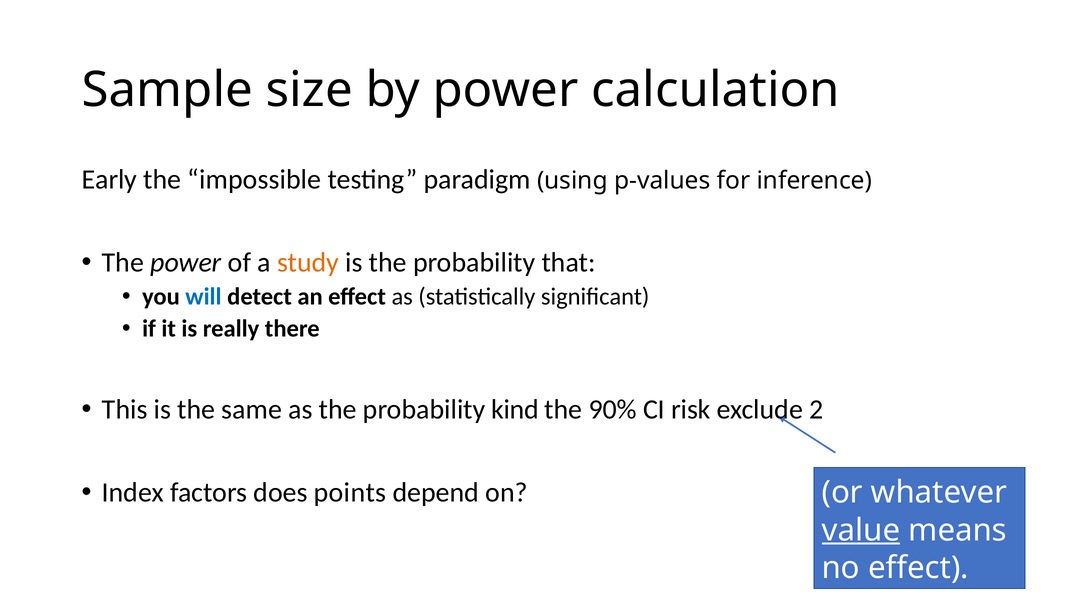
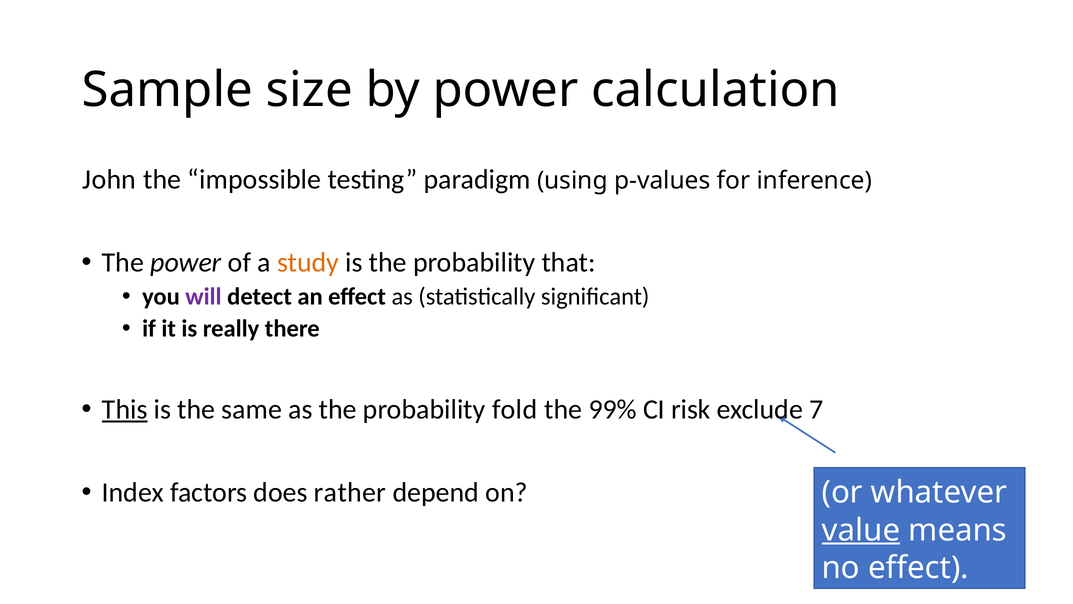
Early: Early -> John
will colour: blue -> purple
This underline: none -> present
kind: kind -> fold
90%: 90% -> 99%
2: 2 -> 7
points: points -> rather
